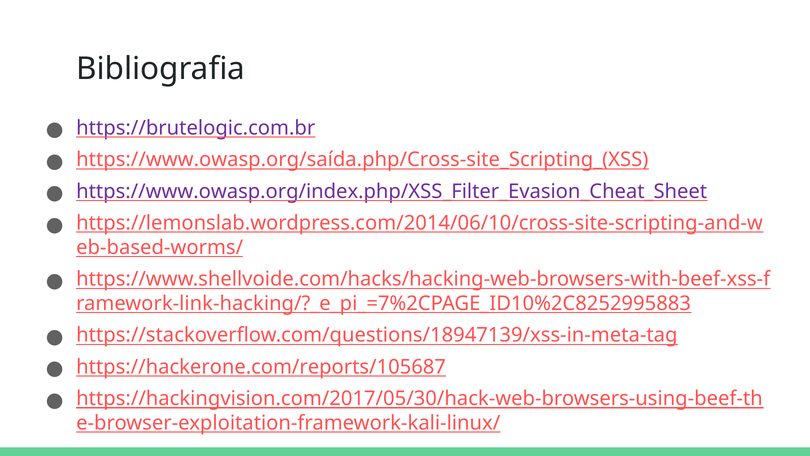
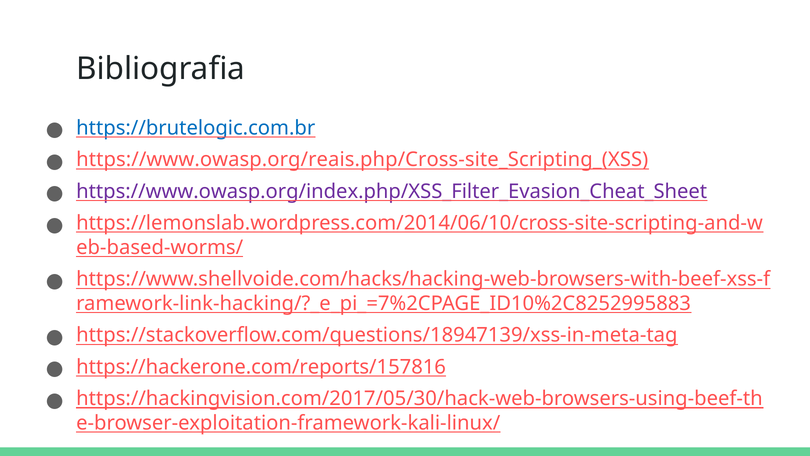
https://brutelogic.com.br colour: purple -> blue
https://www.owasp.org/saída.php/Cross-site_Scripting_(XSS: https://www.owasp.org/saída.php/Cross-site_Scripting_(XSS -> https://www.owasp.org/reais.php/Cross-site_Scripting_(XSS
https://hackerone.com/reports/105687: https://hackerone.com/reports/105687 -> https://hackerone.com/reports/157816
